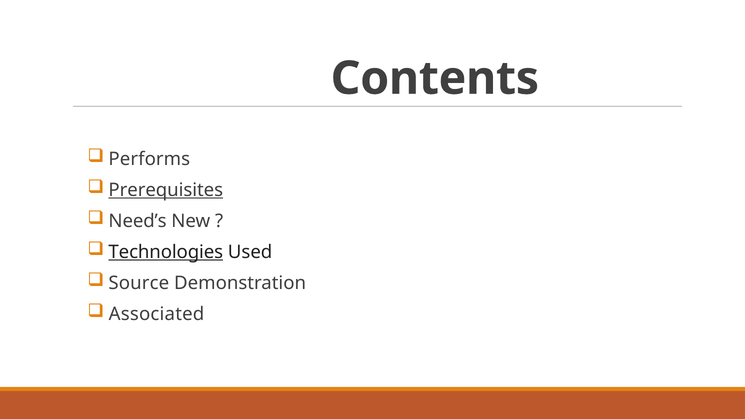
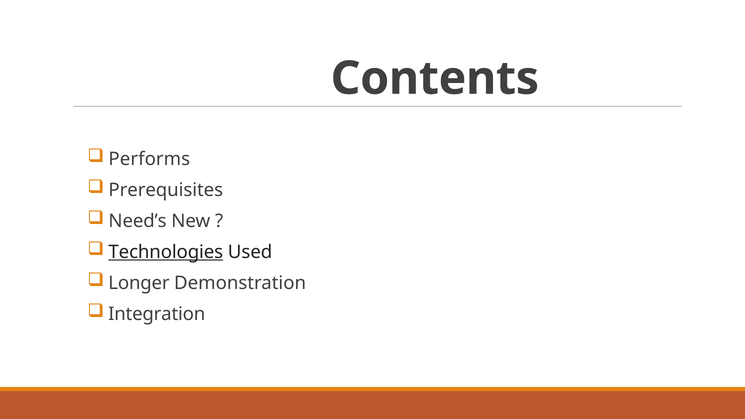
Prerequisites underline: present -> none
Source: Source -> Longer
Associated: Associated -> Integration
